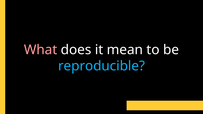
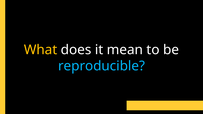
What colour: pink -> yellow
